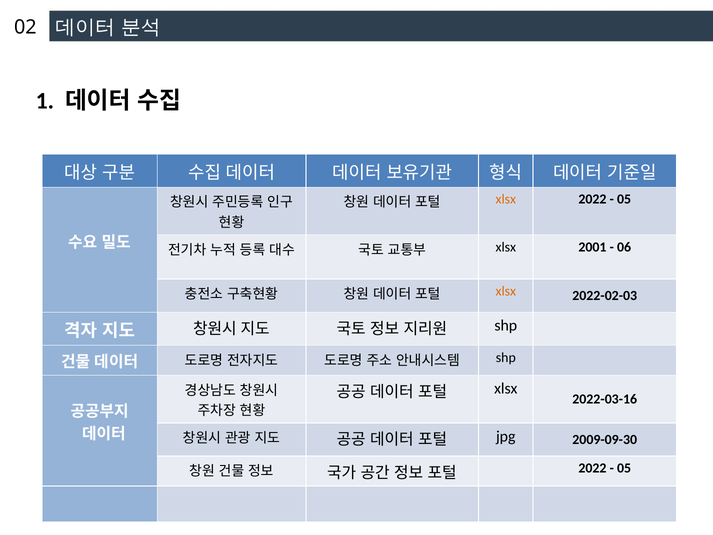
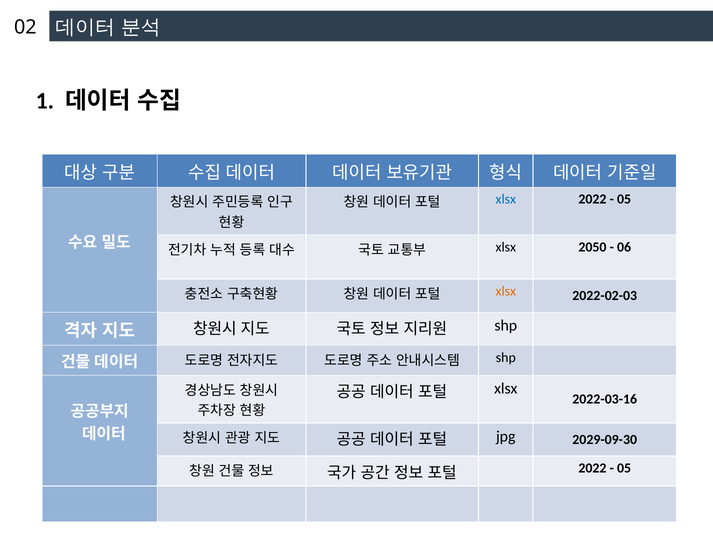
xlsx at (506, 199) colour: orange -> blue
2001: 2001 -> 2050
2009-09-30: 2009-09-30 -> 2029-09-30
